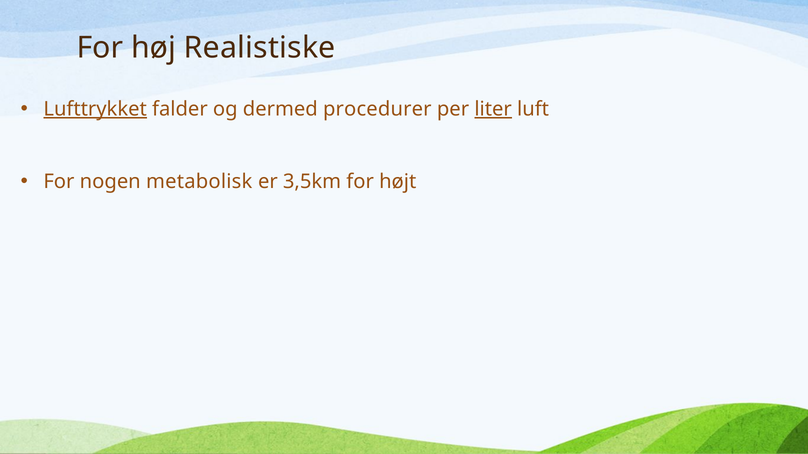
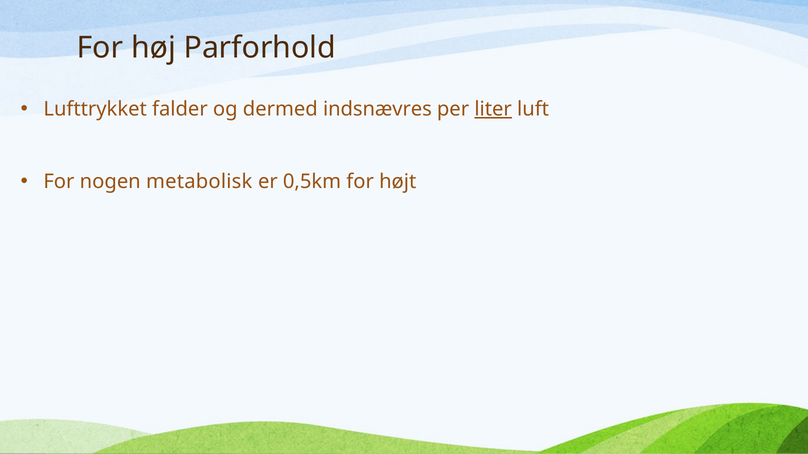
Realistiske: Realistiske -> Parforhold
Lufttrykket underline: present -> none
procedurer: procedurer -> indsnævres
3,5km: 3,5km -> 0,5km
